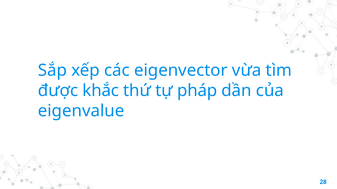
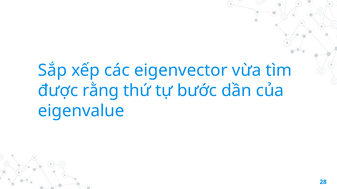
khắc: khắc -> rằng
pháp: pháp -> bước
